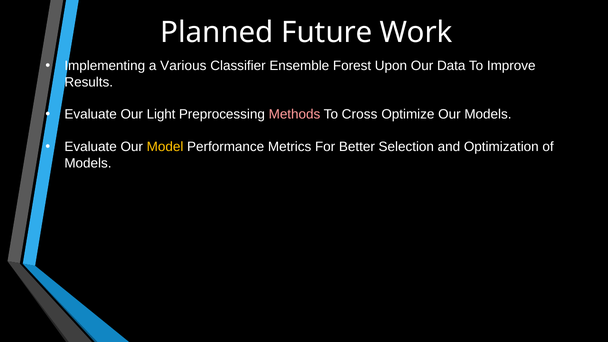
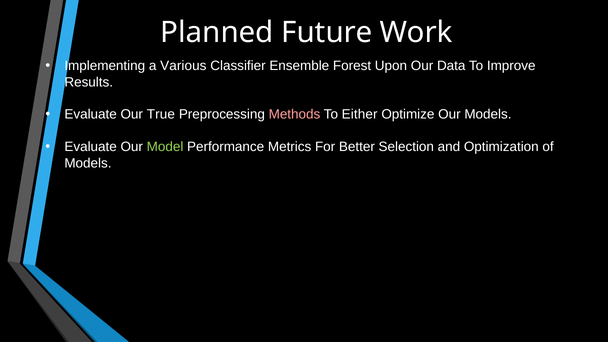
Light: Light -> True
Cross: Cross -> Either
Model colour: yellow -> light green
